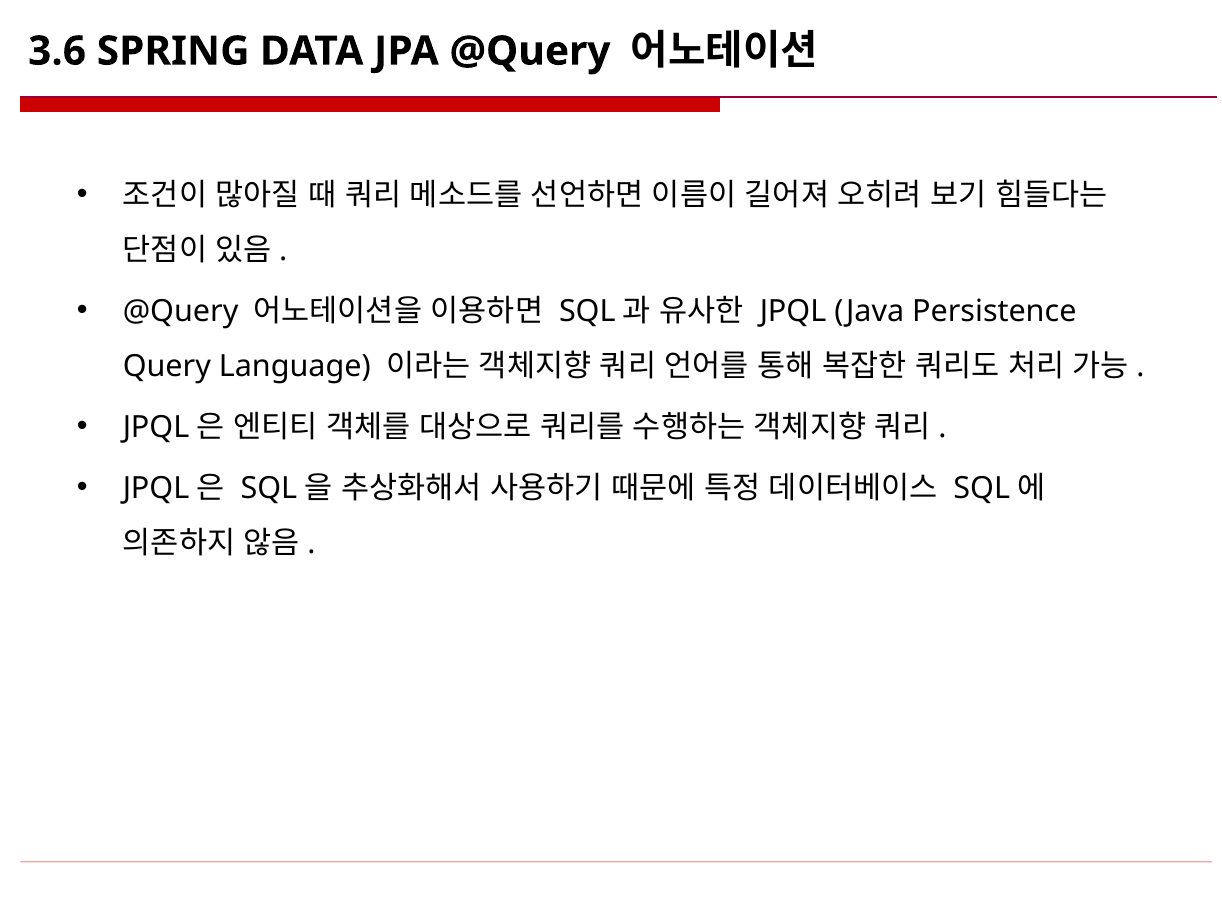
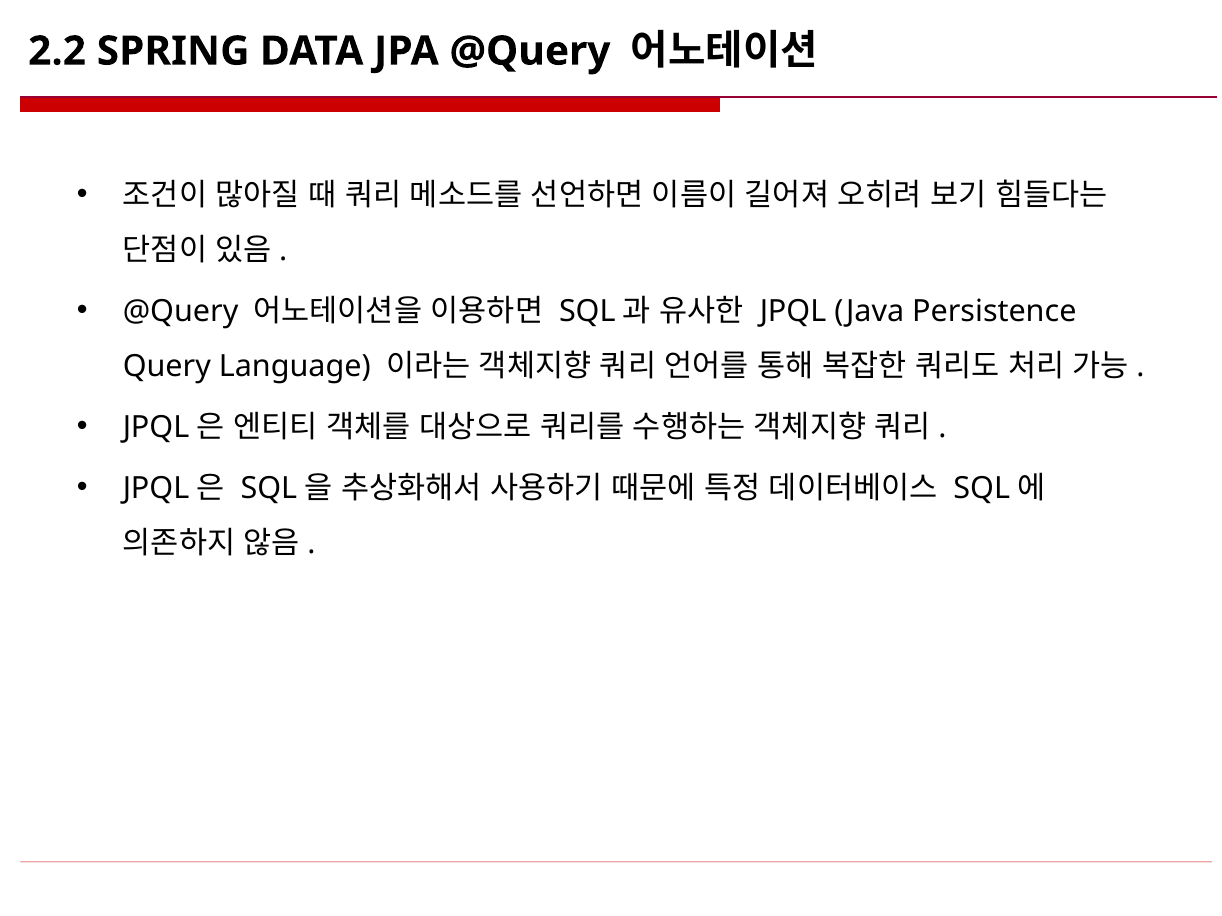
3.6: 3.6 -> 2.2
